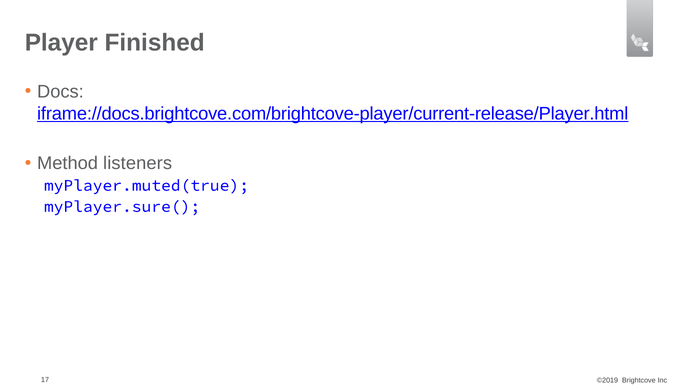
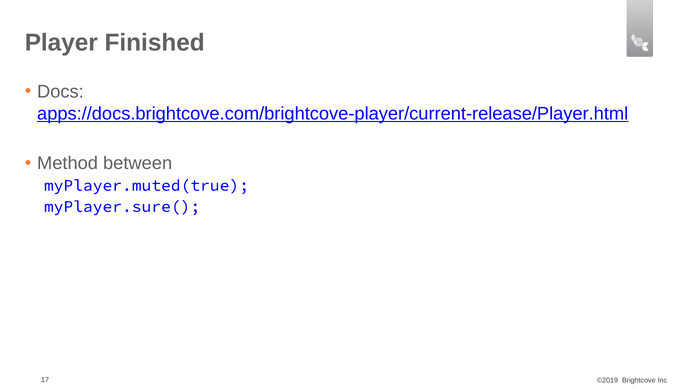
iframe://docs.brightcove.com/brightcove-player/current-release/Player.html: iframe://docs.brightcove.com/brightcove-player/current-release/Player.html -> apps://docs.brightcove.com/brightcove-player/current-release/Player.html
listeners: listeners -> between
